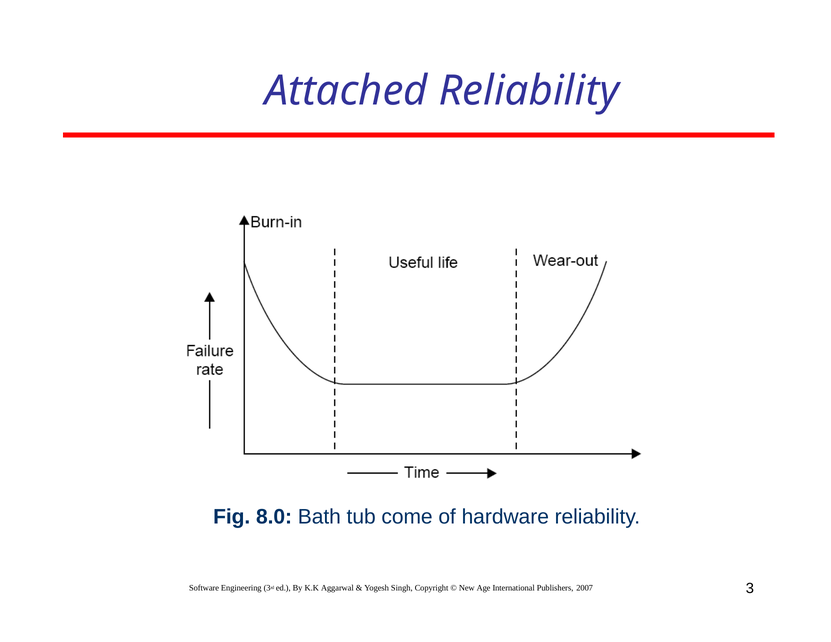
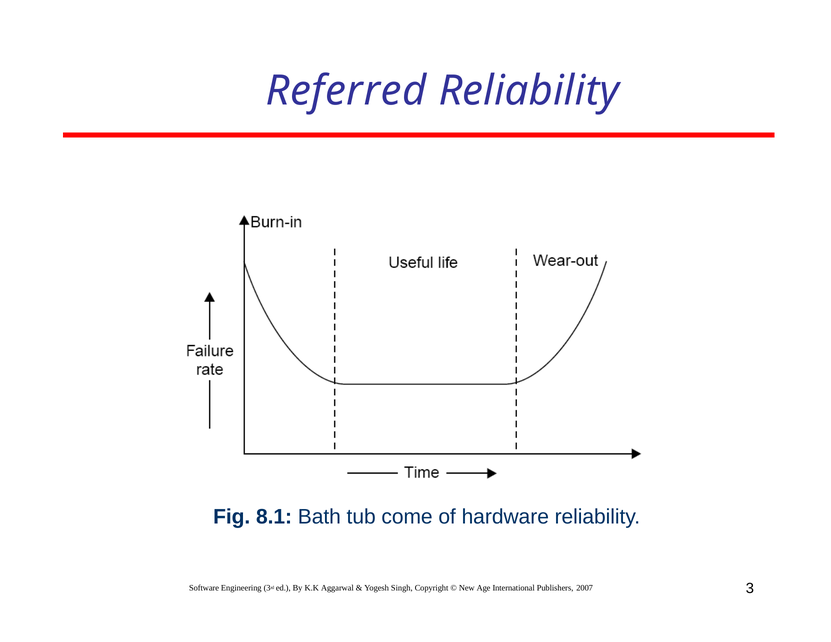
Attached: Attached -> Referred
8.0: 8.0 -> 8.1
